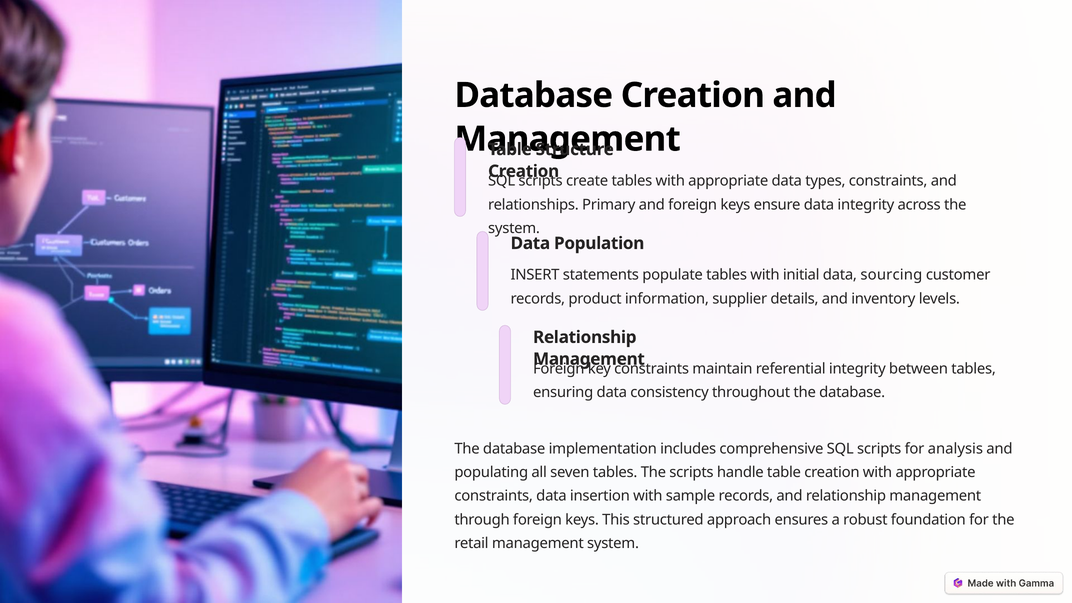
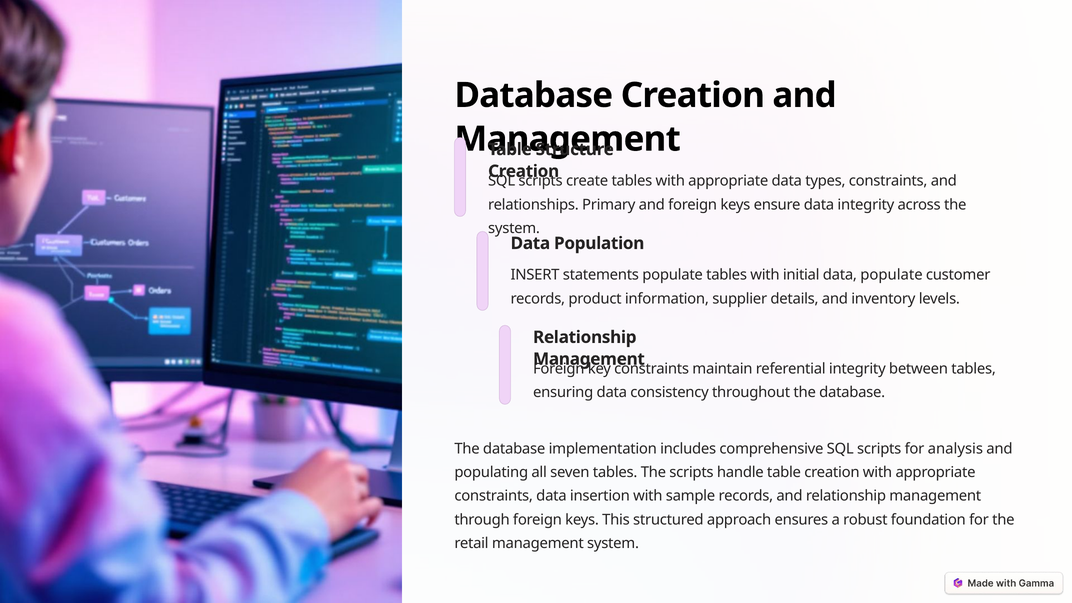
data sourcing: sourcing -> populate
